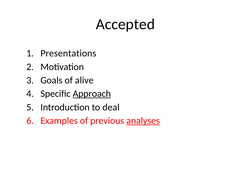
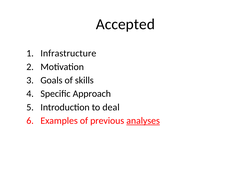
Presentations: Presentations -> Infrastructure
alive: alive -> skills
Approach underline: present -> none
